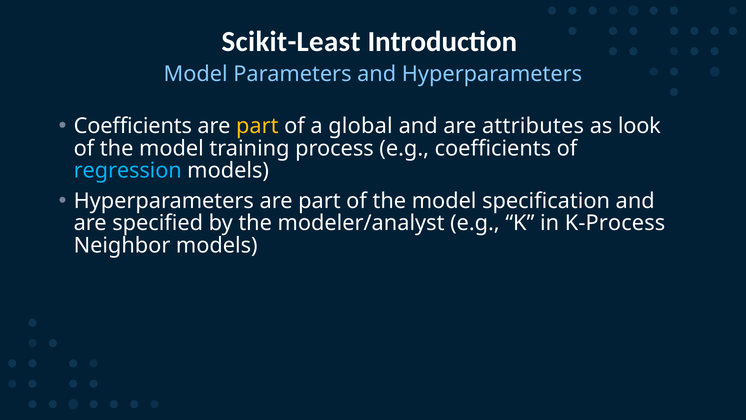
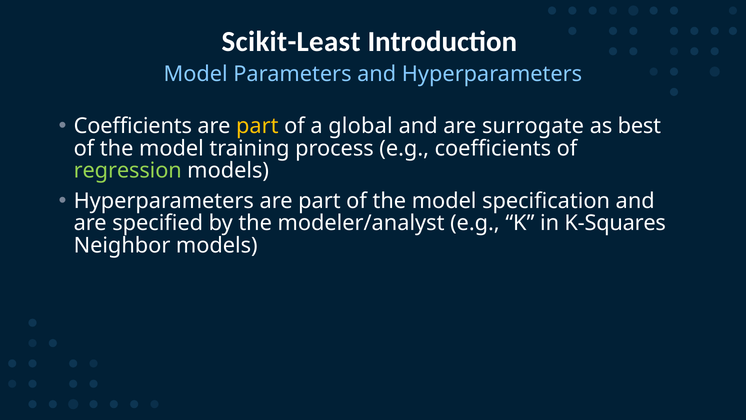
attributes: attributes -> surrogate
look: look -> best
regression colour: light blue -> light green
K-Process: K-Process -> K-Squares
